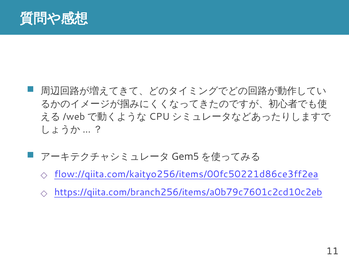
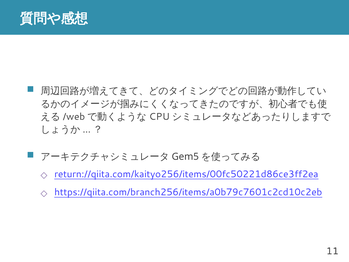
flow://qiita.com/kaityo256/items/00fc50221d86ce3ff2ea: flow://qiita.com/kaityo256/items/00fc50221d86ce3ff2ea -> return://qiita.com/kaityo256/items/00fc50221d86ce3ff2ea
